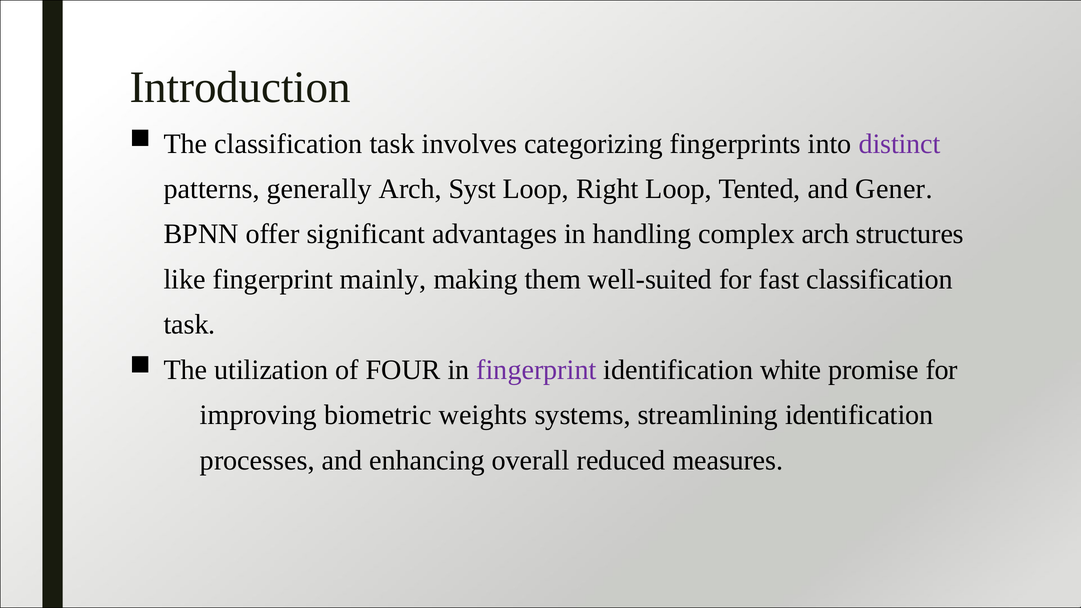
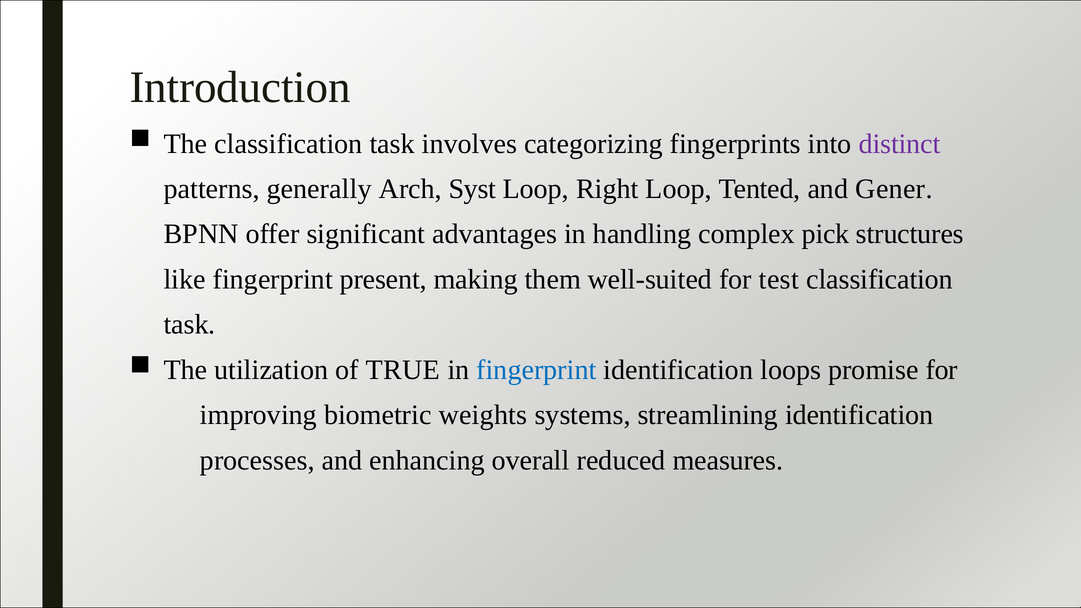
complex arch: arch -> pick
mainly: mainly -> present
fast: fast -> test
FOUR: FOUR -> TRUE
fingerprint at (536, 370) colour: purple -> blue
white: white -> loops
